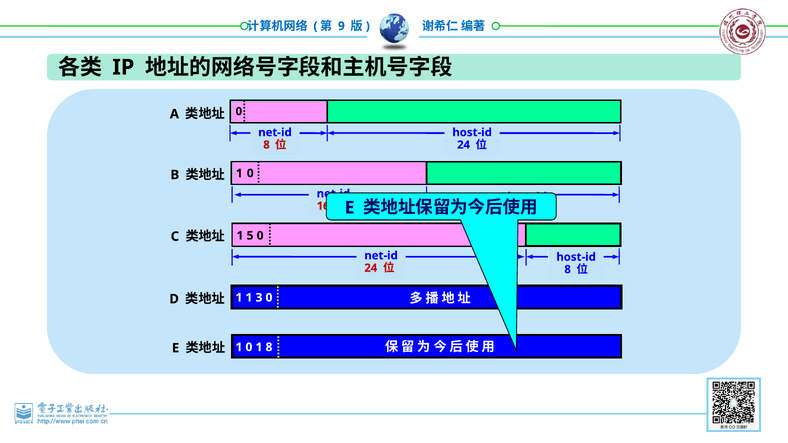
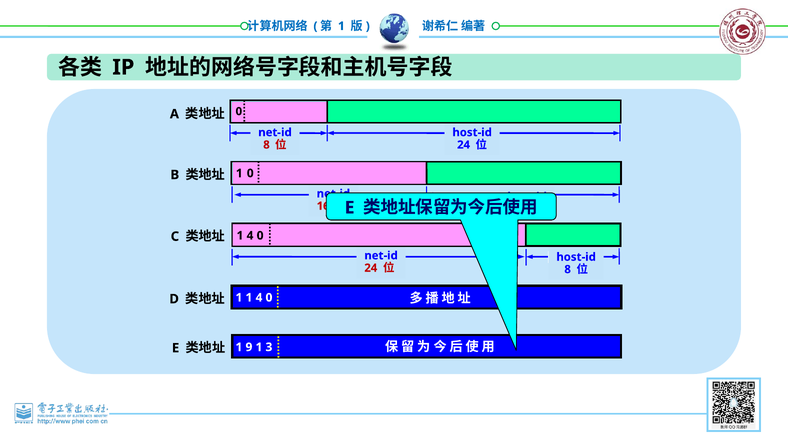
9 at (341, 26): 9 -> 1
5 at (250, 236): 5 -> 4
1 1 3: 3 -> 4
1 0: 0 -> 9
1 8: 8 -> 3
